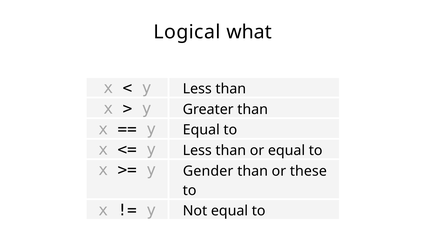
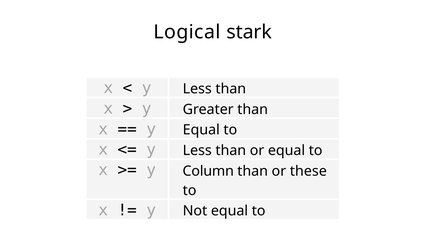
what: what -> stark
Gender: Gender -> Column
